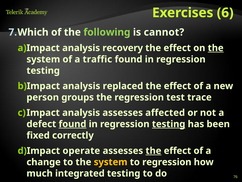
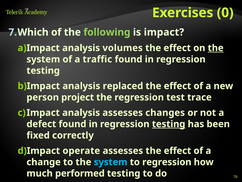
6: 6 -> 0
cannot: cannot -> impact
recovery: recovery -> volumes
groups: groups -> project
affected: affected -> changes
found at (72, 124) underline: present -> none
the at (153, 150) underline: present -> none
system at (111, 162) colour: yellow -> light blue
integrated: integrated -> performed
